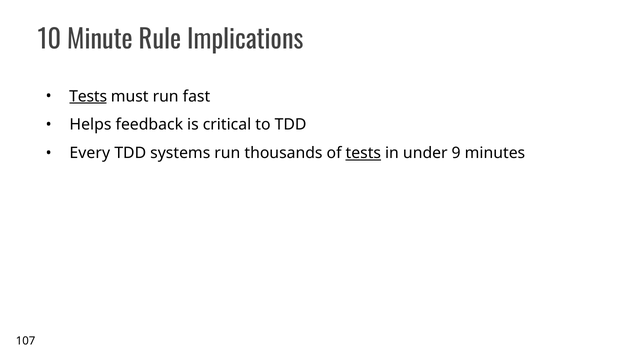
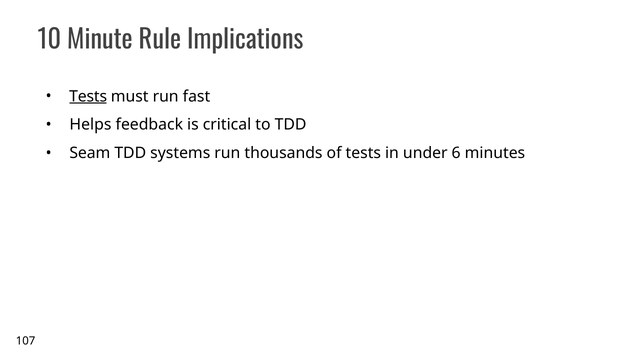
Every: Every -> Seam
tests at (363, 153) underline: present -> none
9: 9 -> 6
